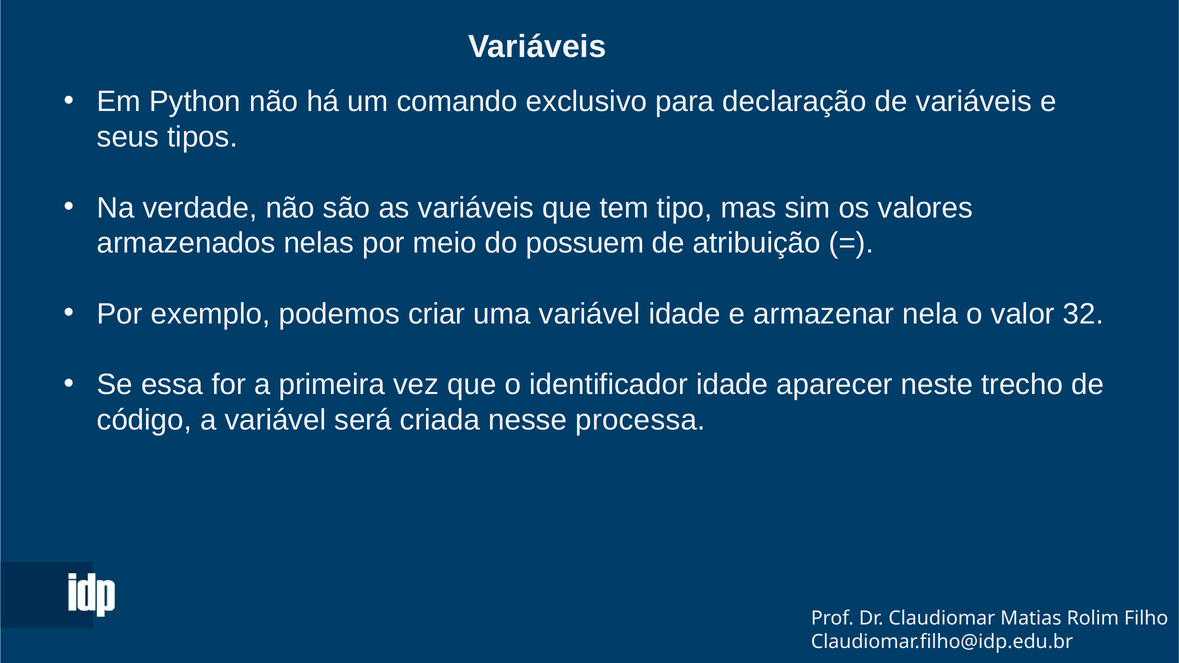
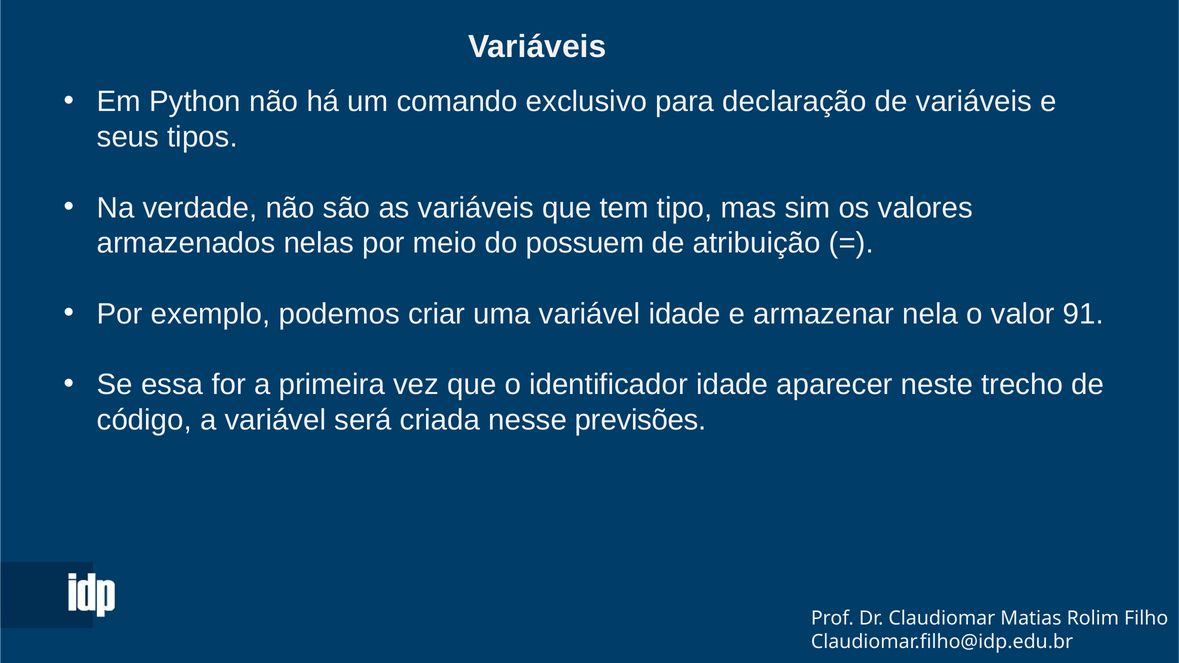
32: 32 -> 91
processa: processa -> previsões
